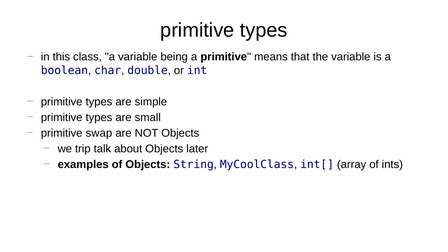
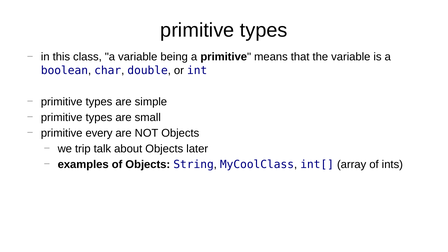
swap: swap -> every
